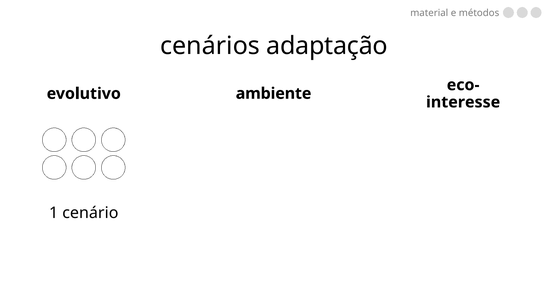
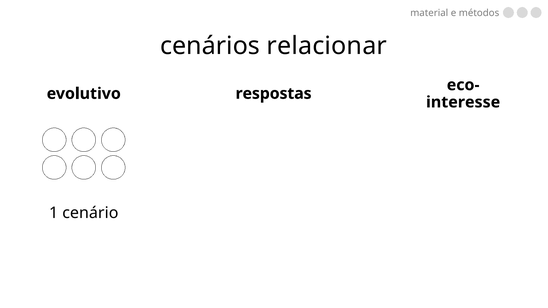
adaptação: adaptação -> relacionar
ambiente: ambiente -> respostas
